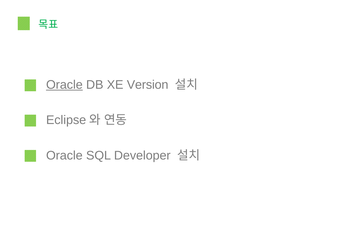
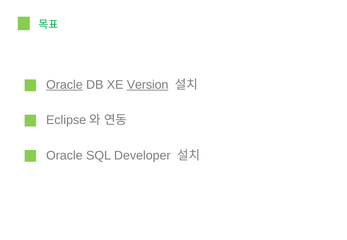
Version underline: none -> present
